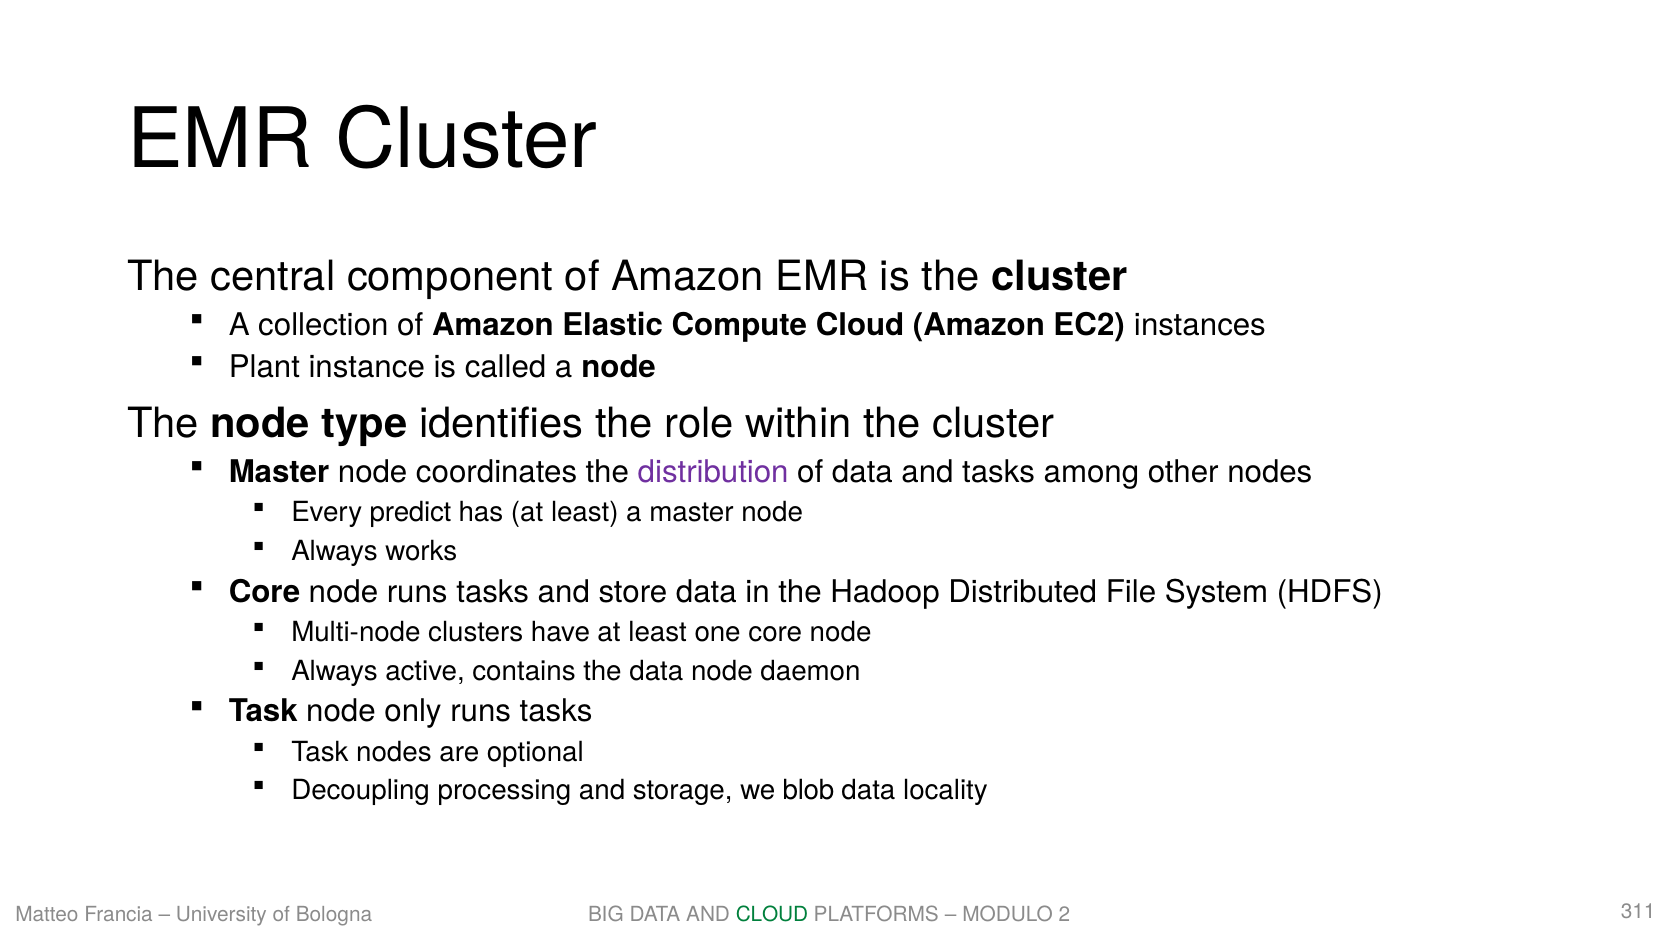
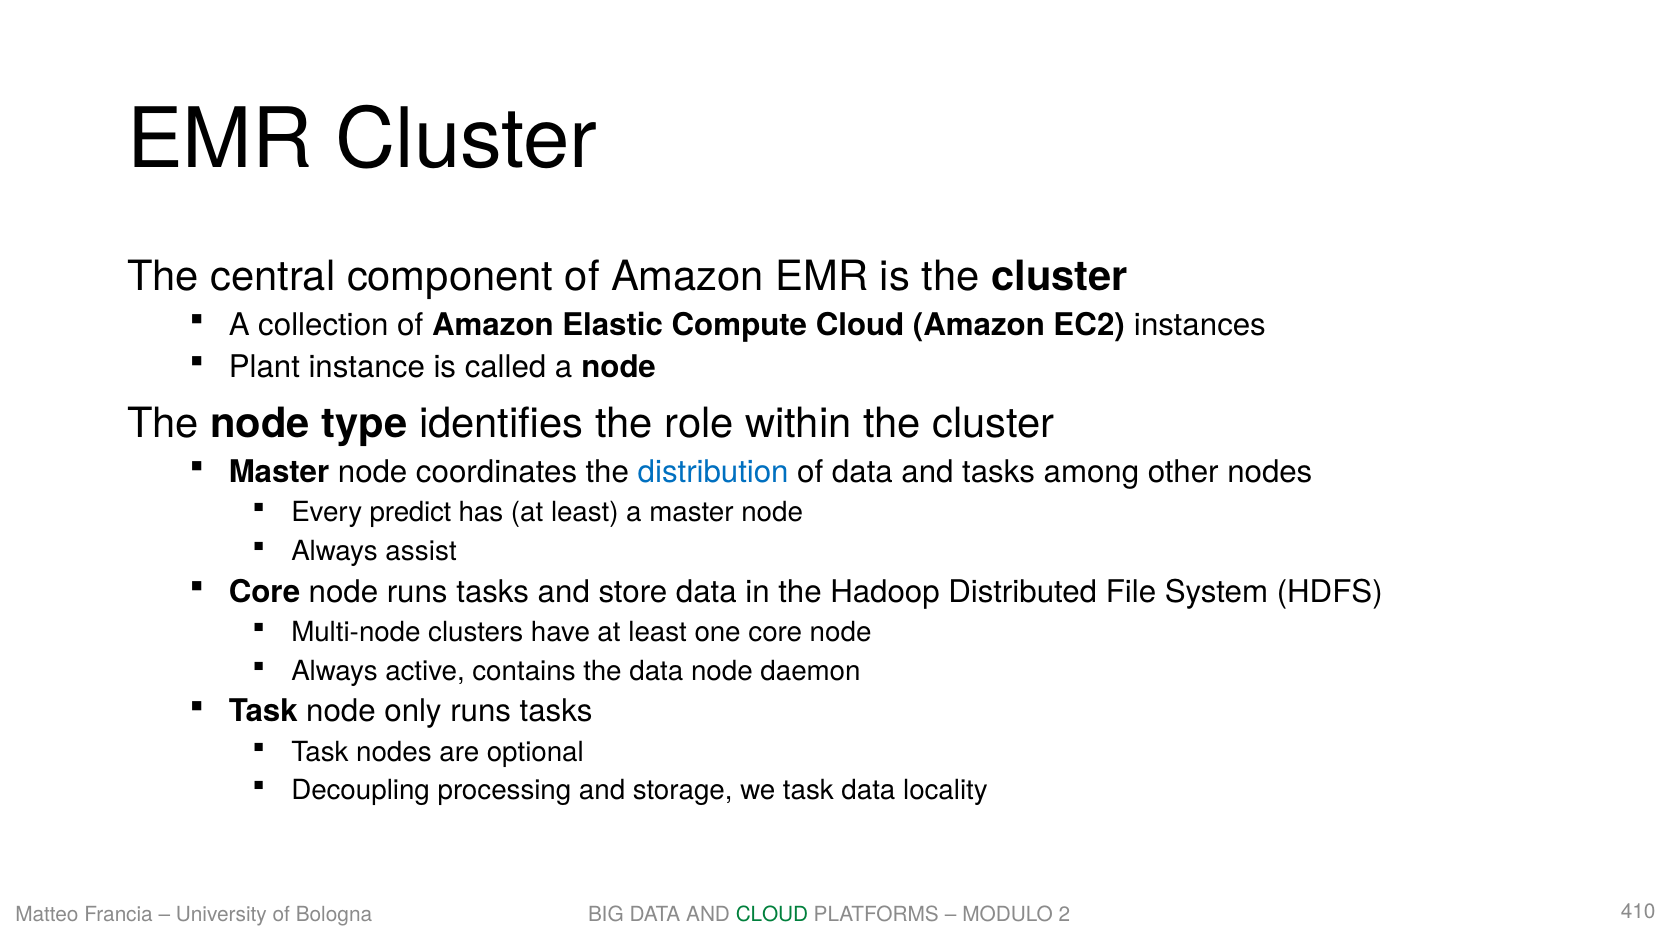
distribution colour: purple -> blue
works: works -> assist
we blob: blob -> task
311: 311 -> 410
